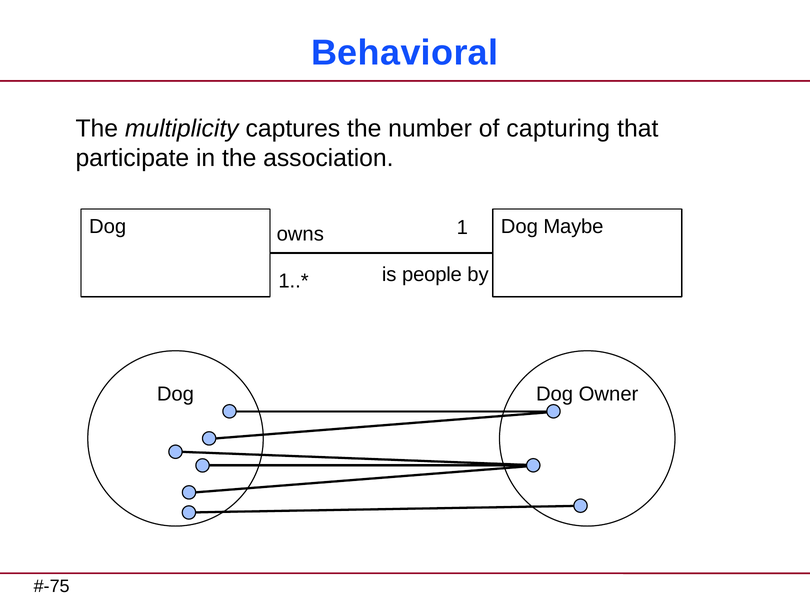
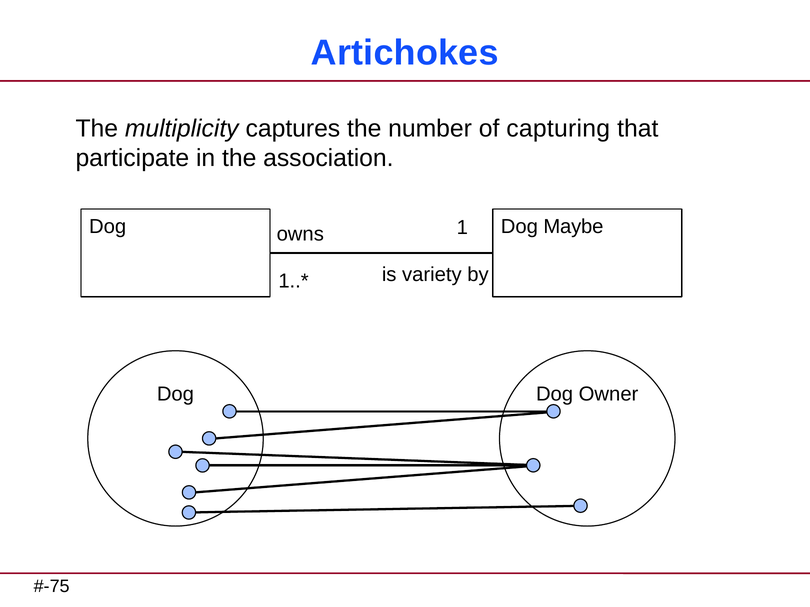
Behavioral: Behavioral -> Artichokes
people: people -> variety
